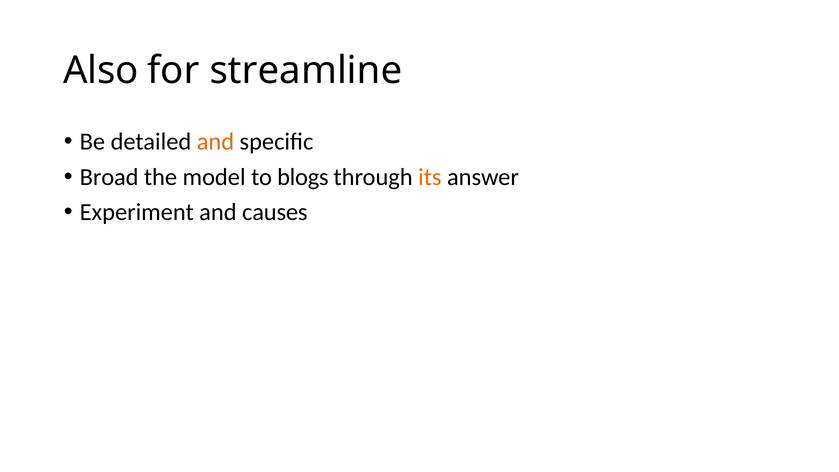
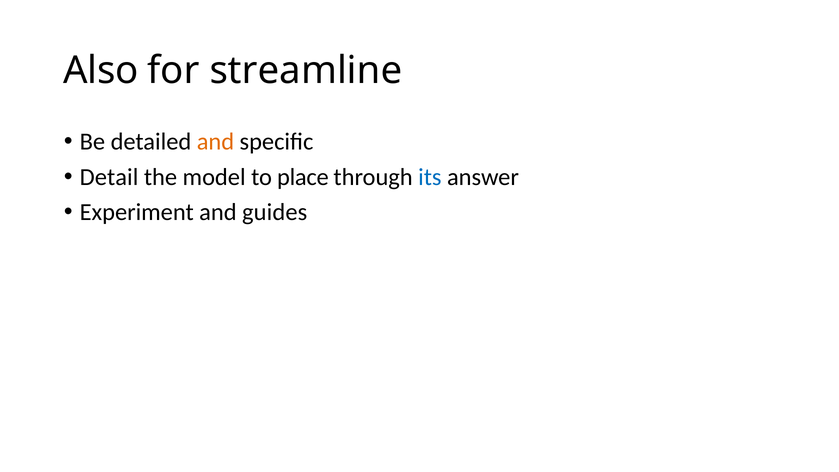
Broad: Broad -> Detail
blogs: blogs -> place
its colour: orange -> blue
causes: causes -> guides
